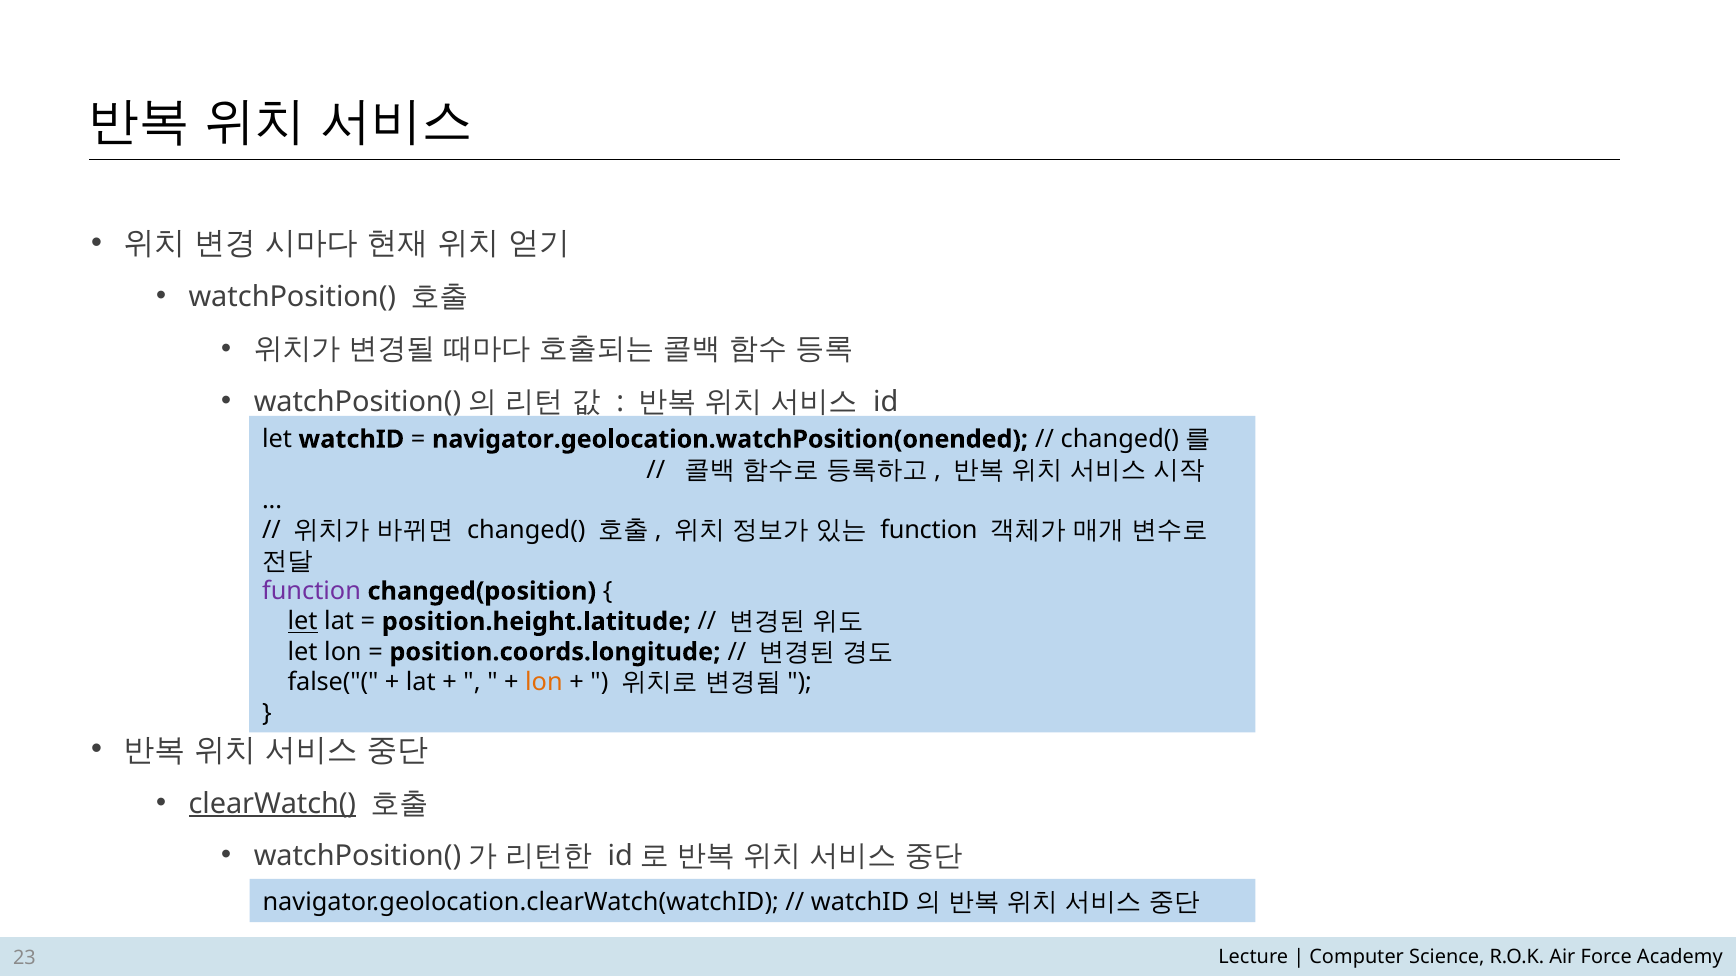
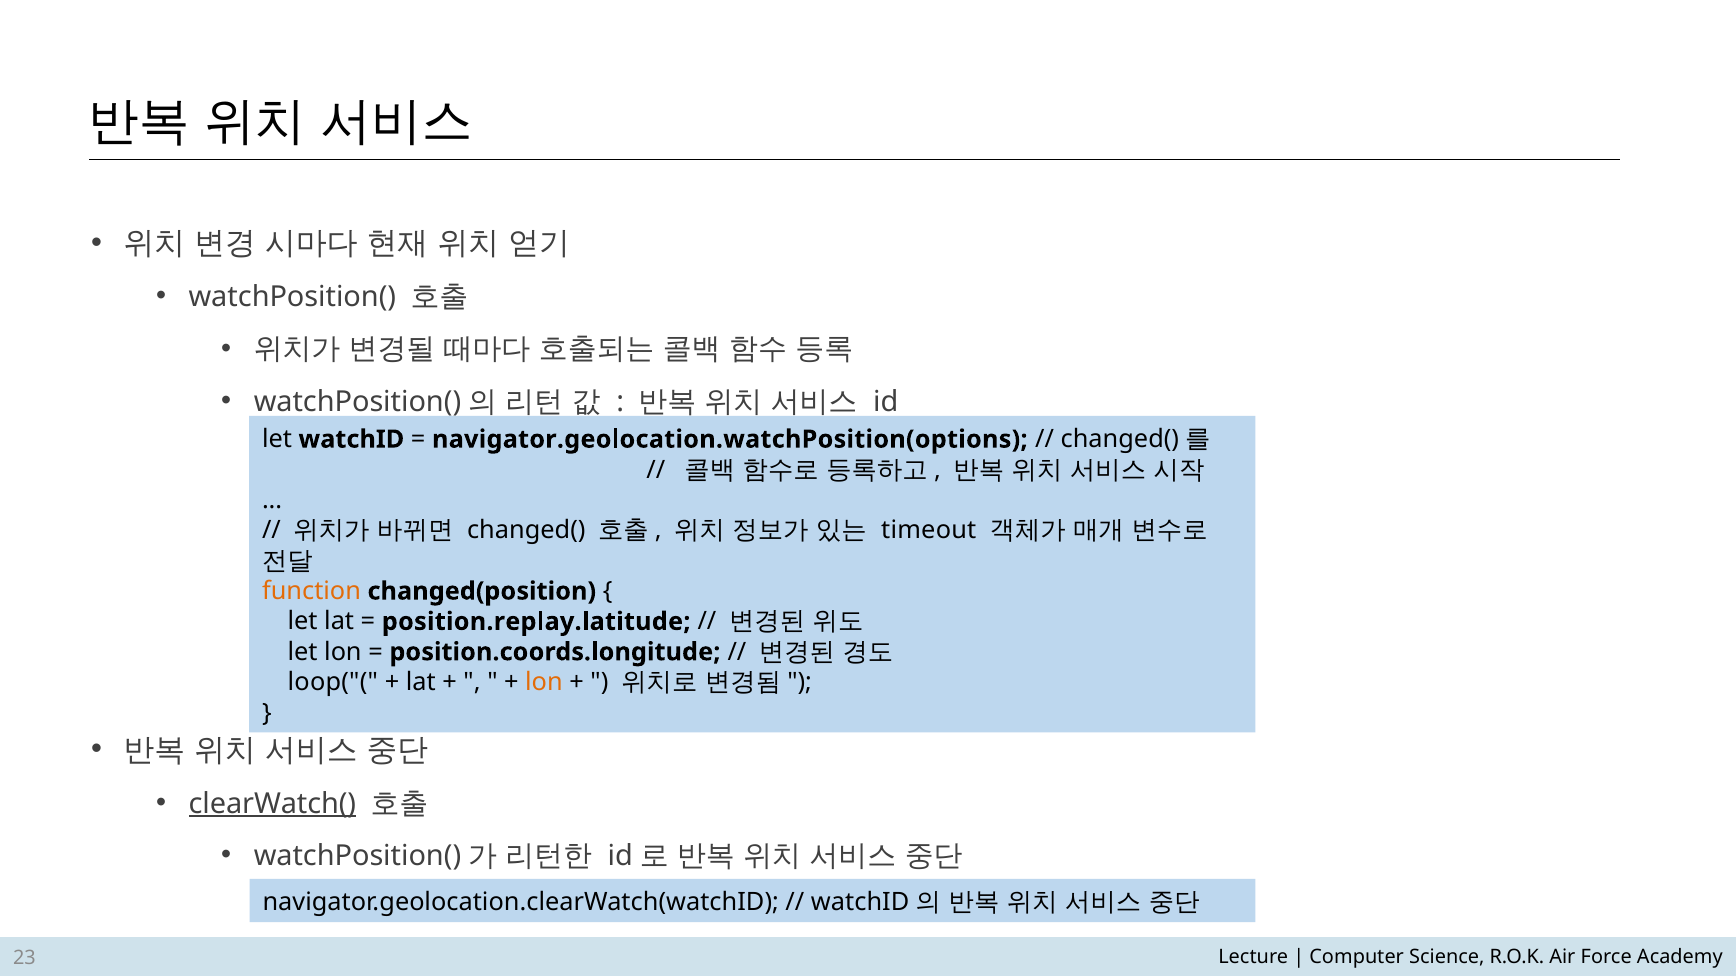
navigator.geolocation.watchPosition(onended: navigator.geolocation.watchPosition(onended -> navigator.geolocation.watchPosition(options
function at (929, 531): function -> timeout
function at (312, 591) colour: purple -> orange
let at (303, 622) underline: present -> none
position.height.latitude: position.height.latitude -> position.replay.latitude
false("(: false("( -> loop("(
